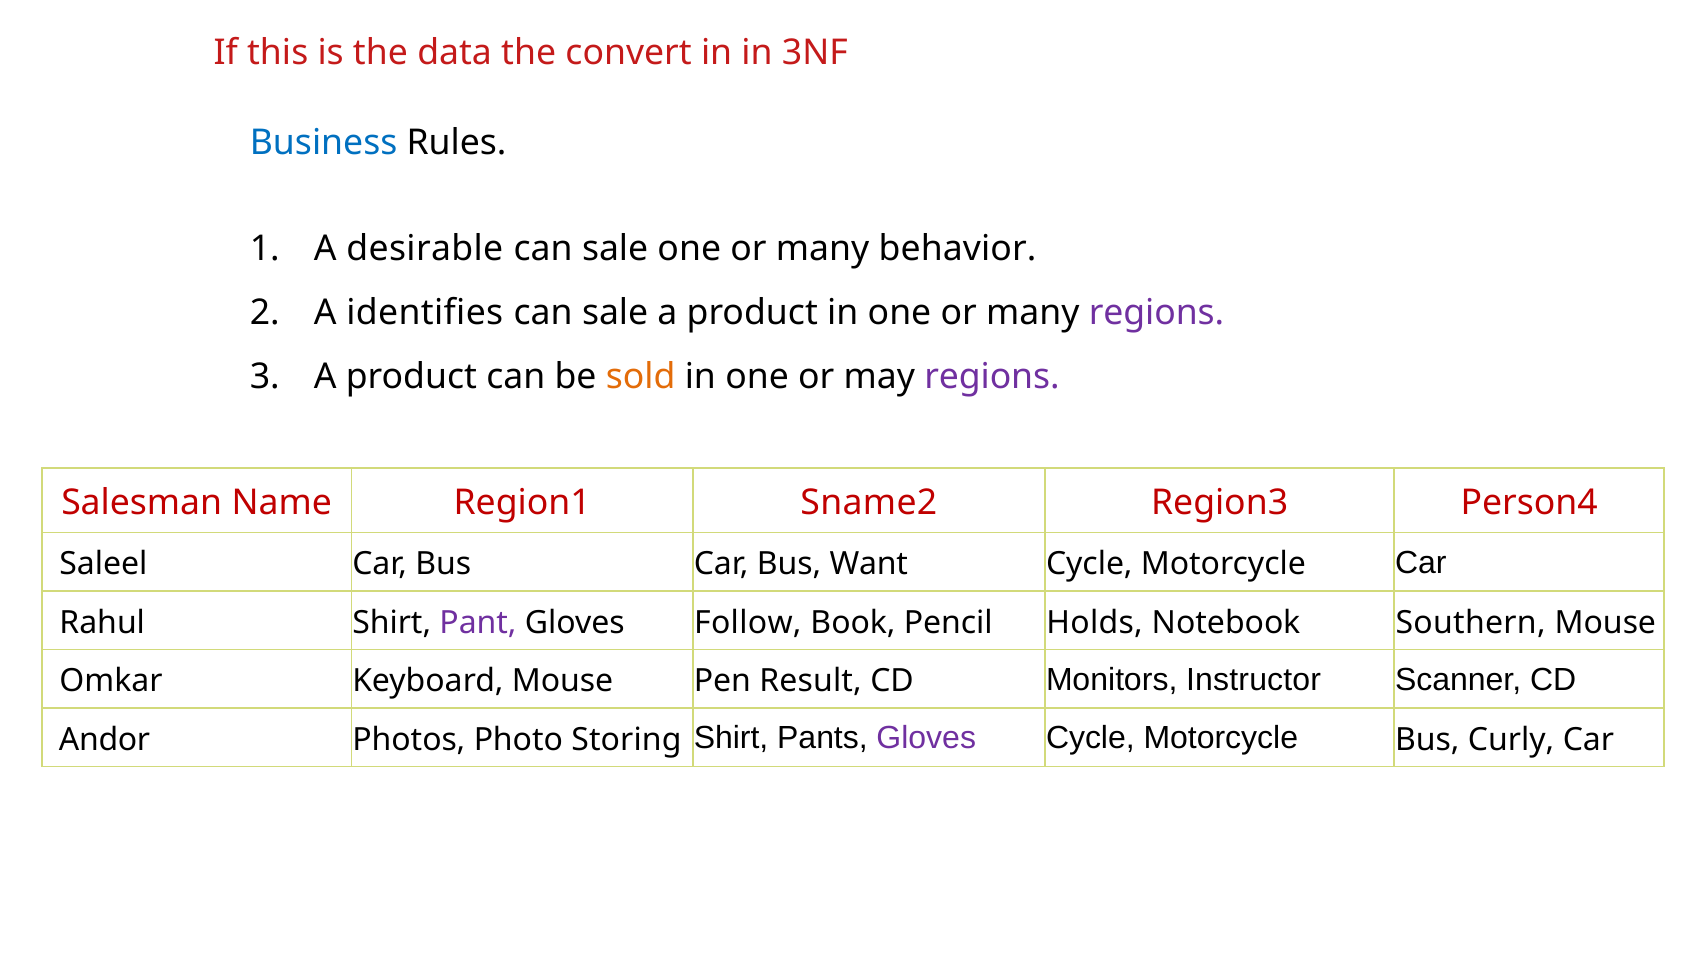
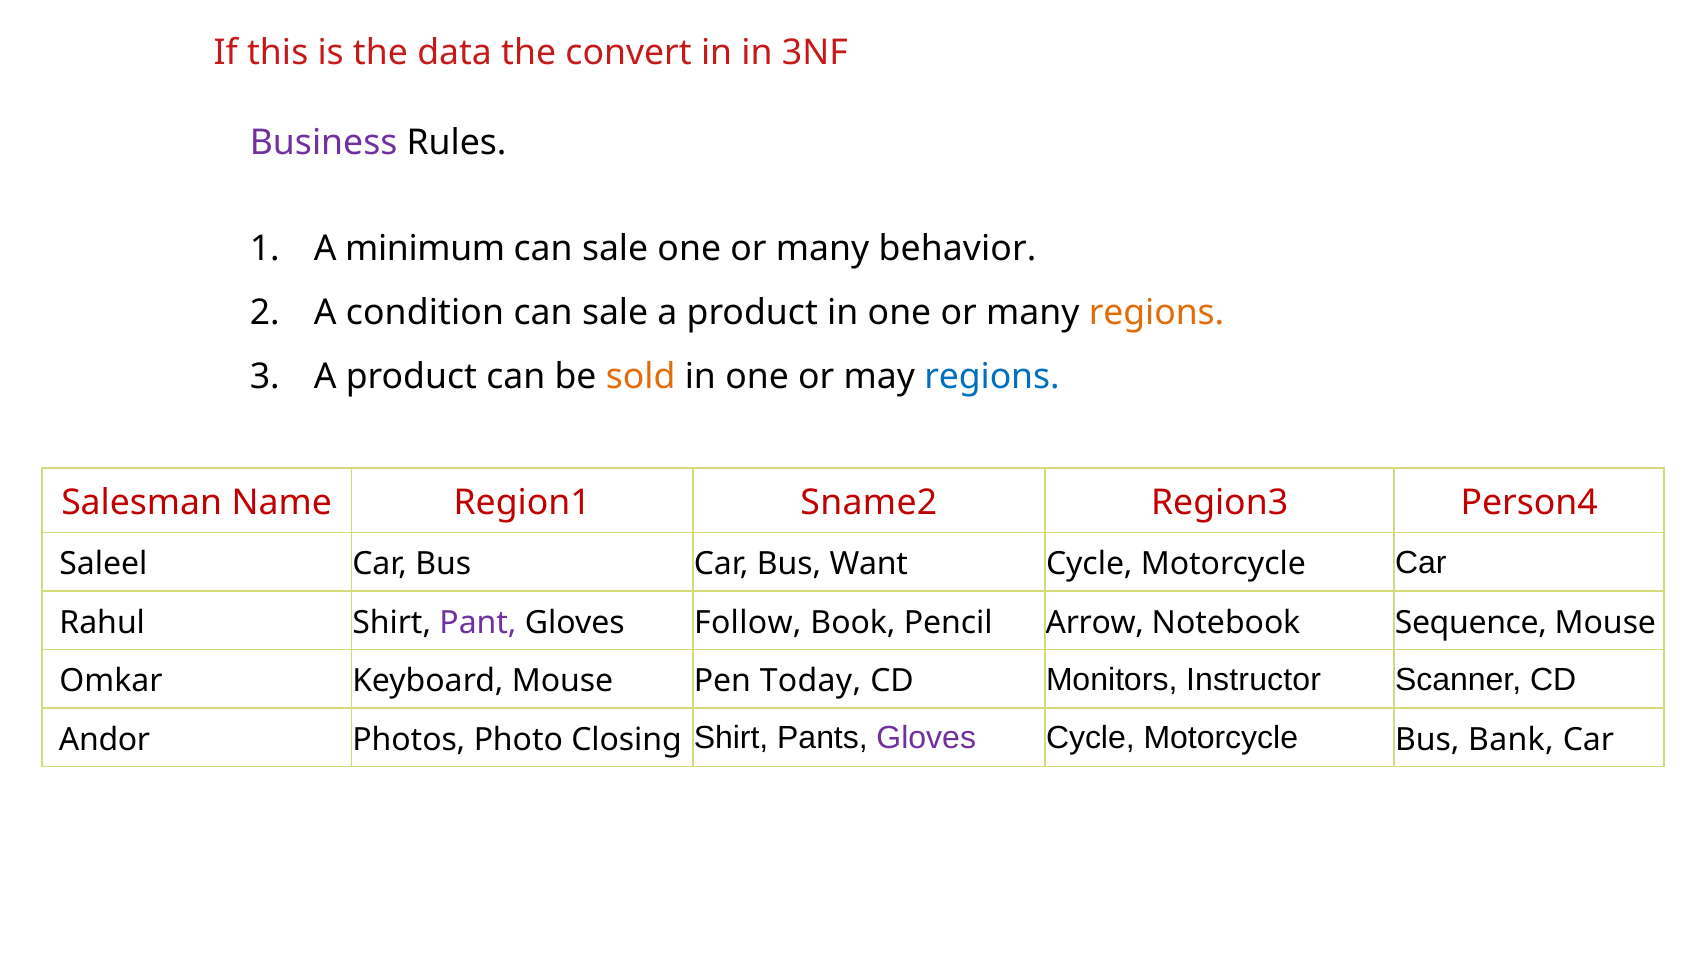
Business colour: blue -> purple
desirable: desirable -> minimum
identifies: identifies -> condition
regions at (1157, 313) colour: purple -> orange
regions at (992, 377) colour: purple -> blue
Holds: Holds -> Arrow
Southern: Southern -> Sequence
Result: Result -> Today
Storing: Storing -> Closing
Curly: Curly -> Bank
